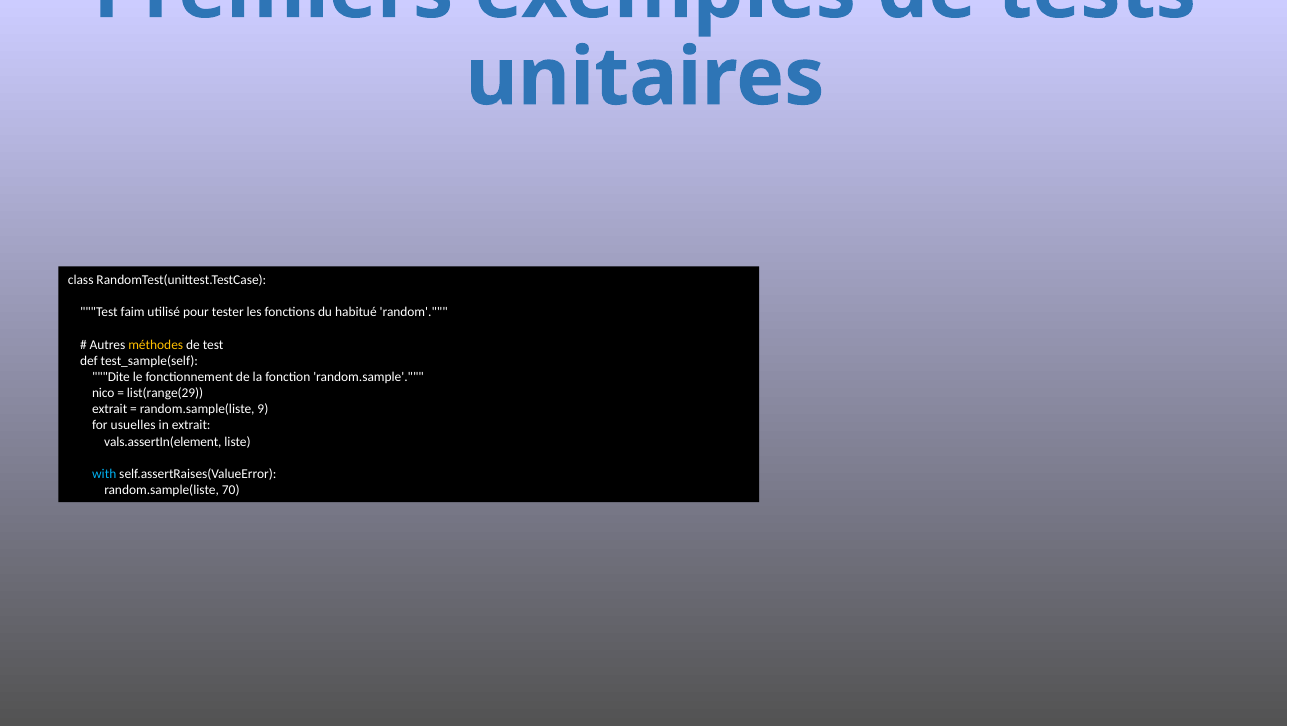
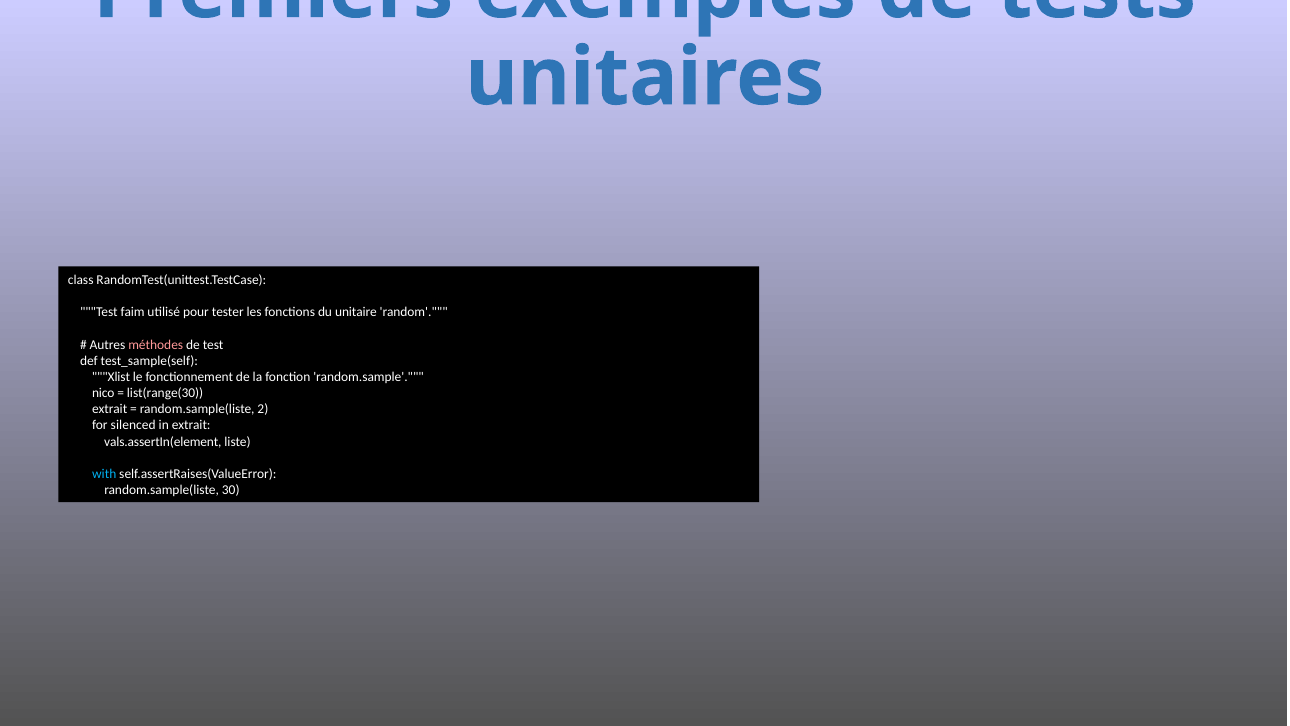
habitué: habitué -> unitaire
méthodes colour: yellow -> pink
Dite: Dite -> Xlist
list(range(29: list(range(29 -> list(range(30
9: 9 -> 2
usuelles: usuelles -> silenced
70: 70 -> 30
